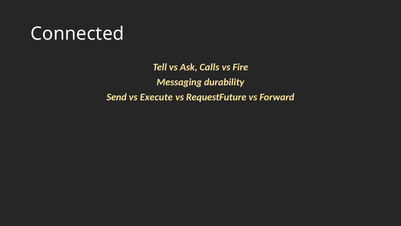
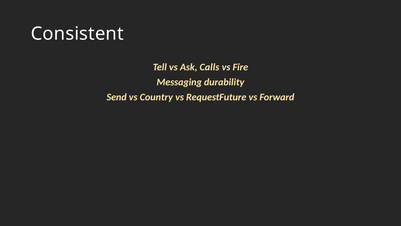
Connected: Connected -> Consistent
Execute: Execute -> Country
